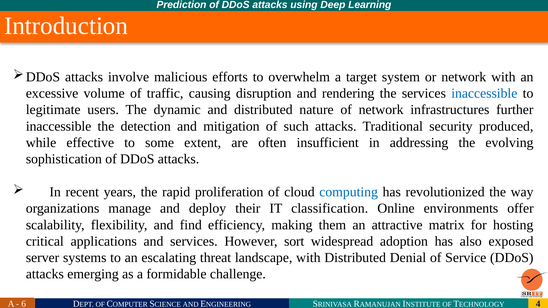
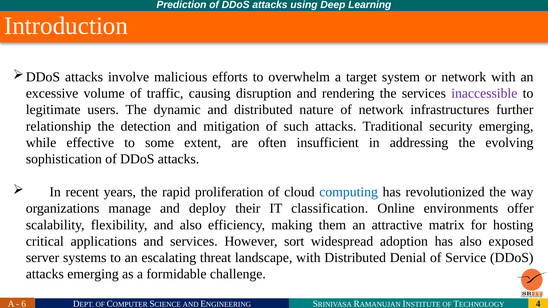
inaccessible at (484, 93) colour: blue -> purple
inaccessible at (59, 126): inaccessible -> relationship
security produced: produced -> emerging
and find: find -> also
